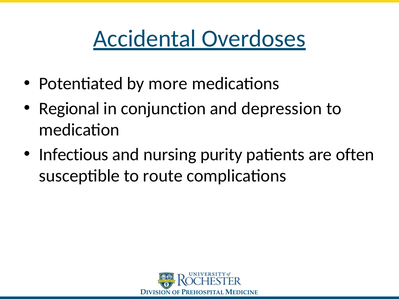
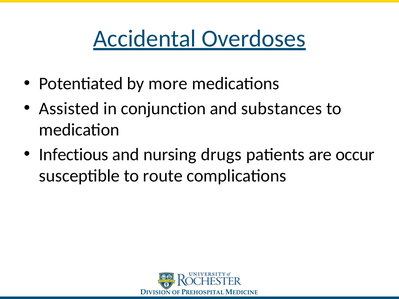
Regional: Regional -> Assisted
depression: depression -> substances
purity: purity -> drugs
often: often -> occur
